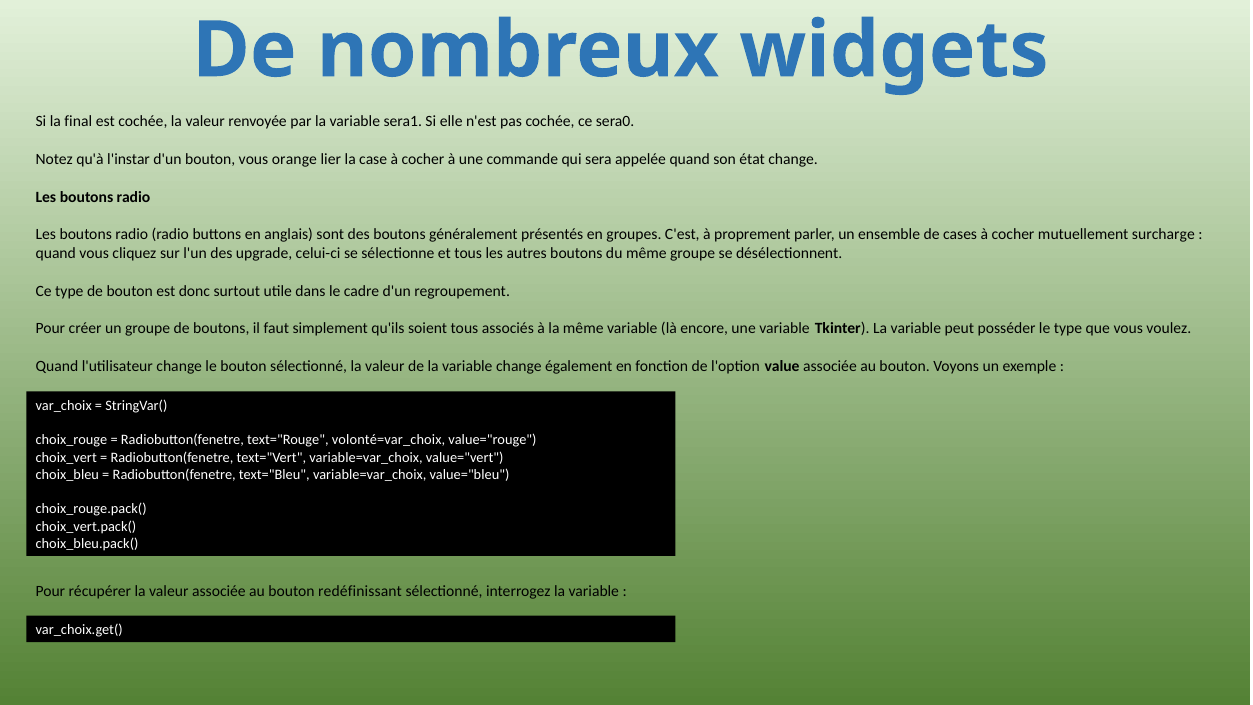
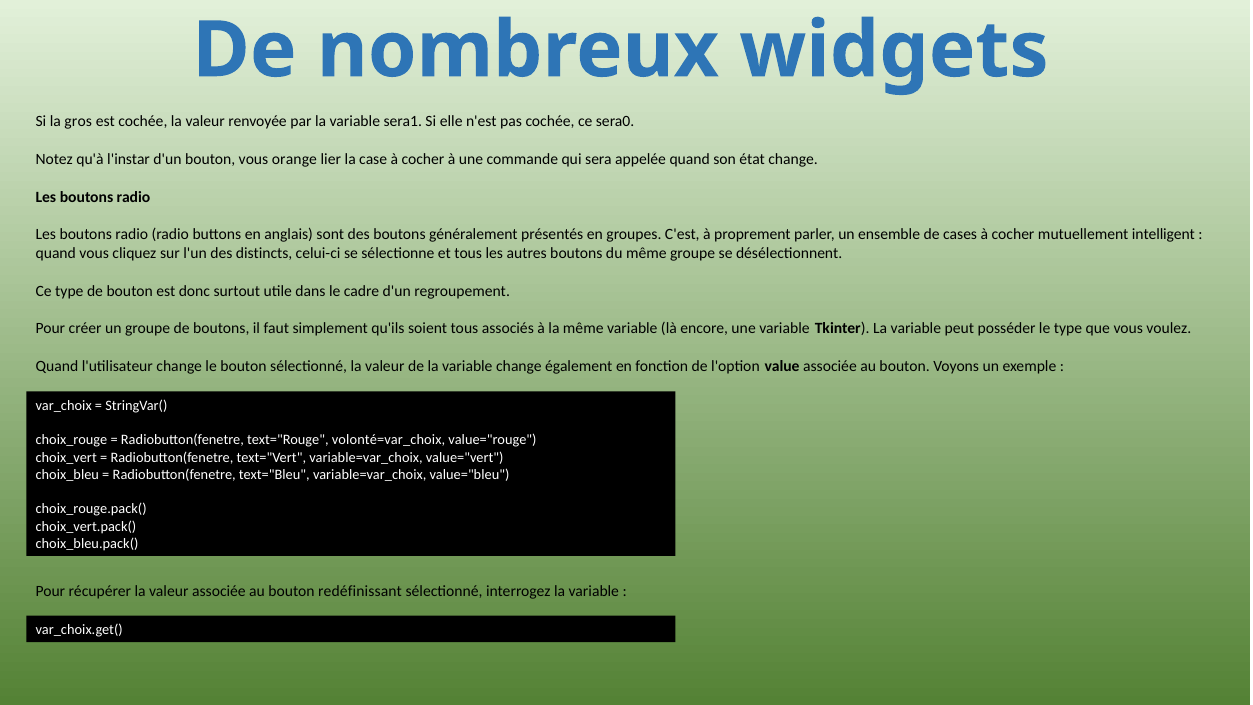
final: final -> gros
surcharge: surcharge -> intelligent
upgrade: upgrade -> distincts
